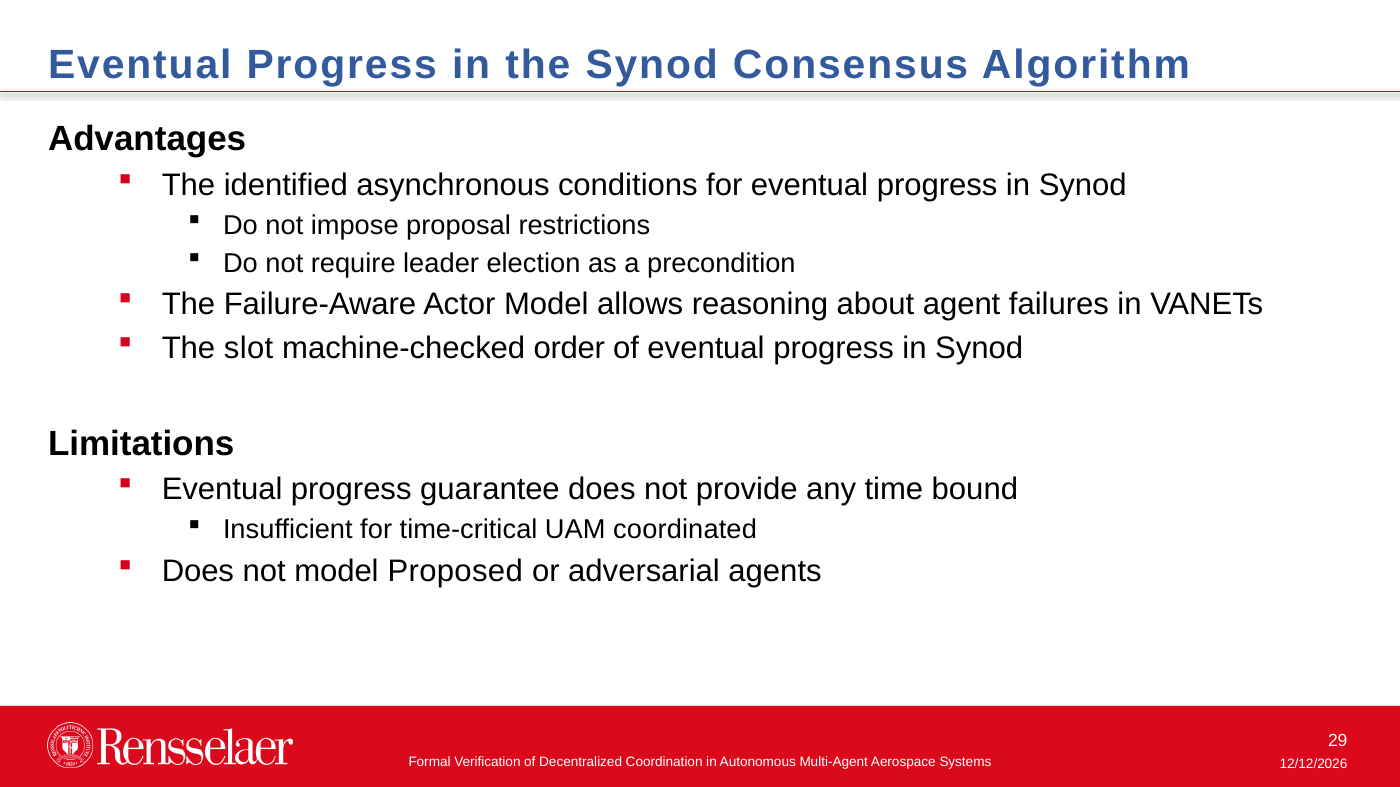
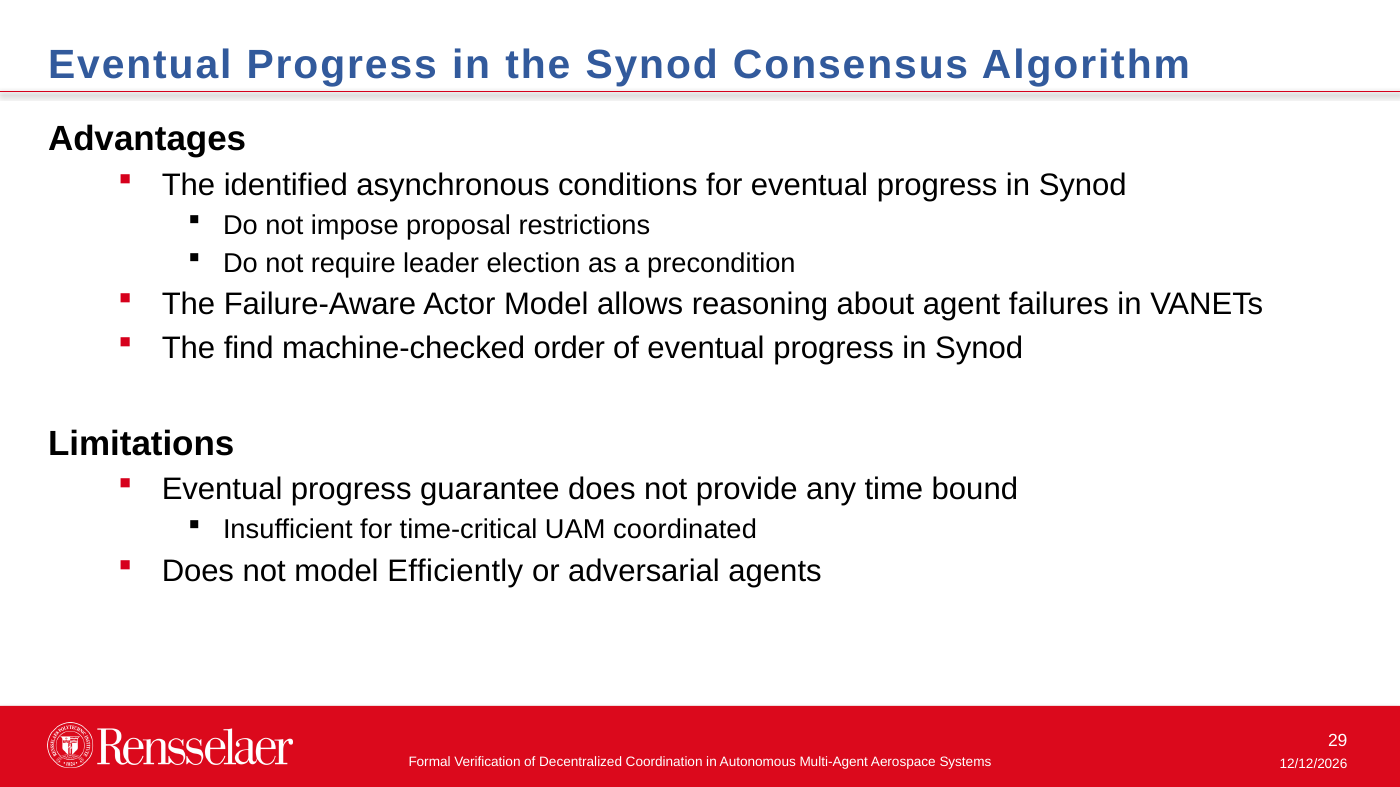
slot: slot -> find
Proposed: Proposed -> Efficiently
